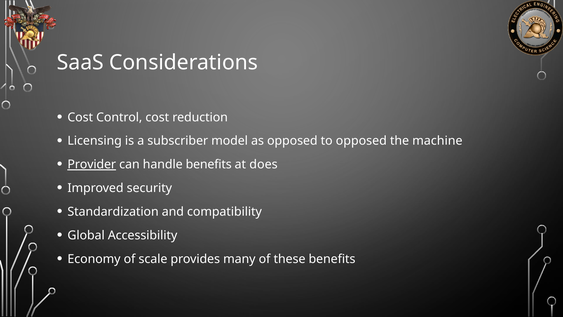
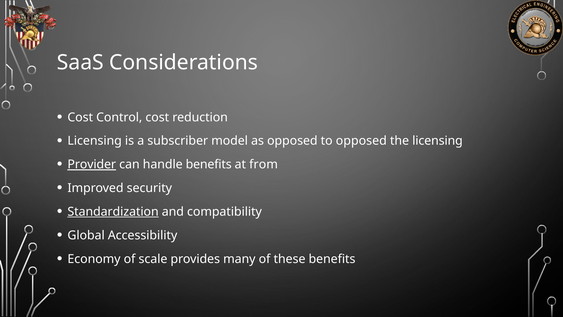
the machine: machine -> licensing
does: does -> from
Standardization underline: none -> present
